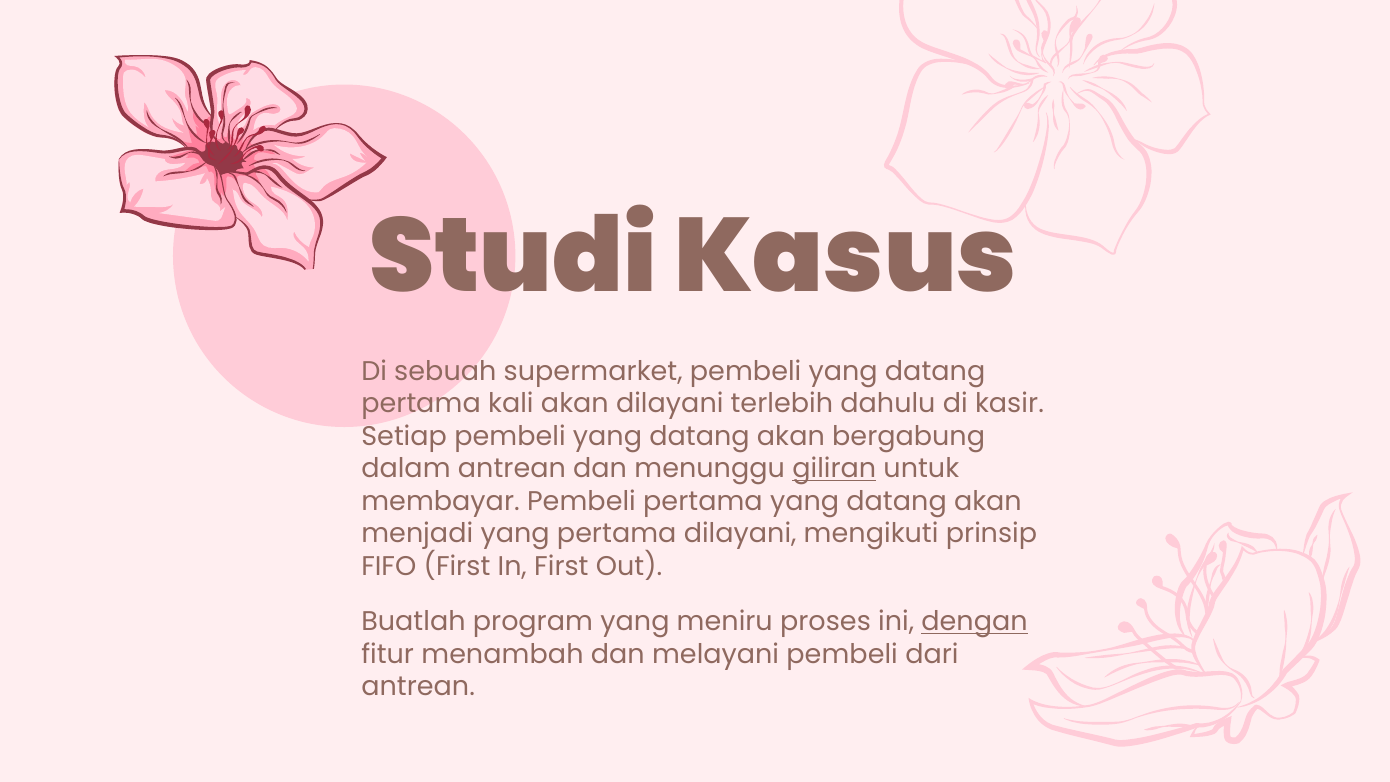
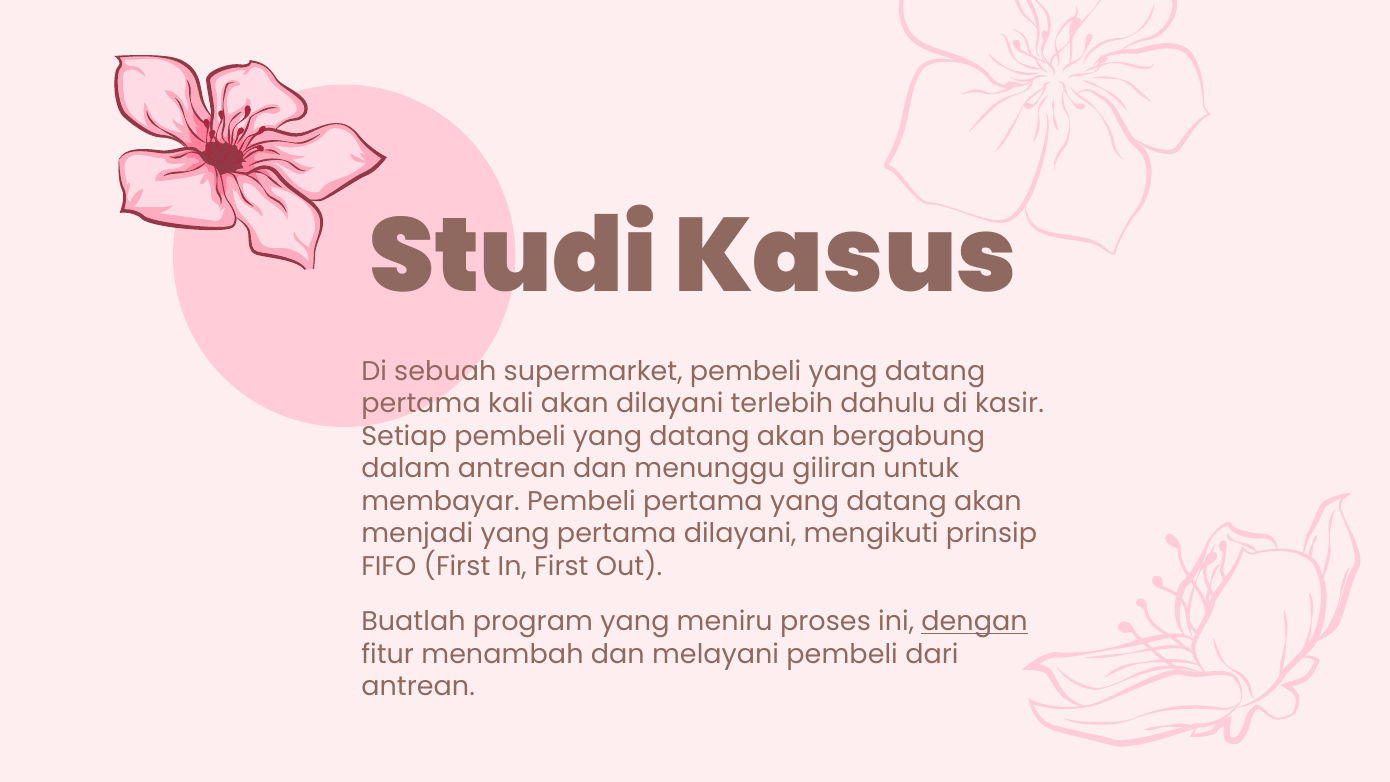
giliran underline: present -> none
